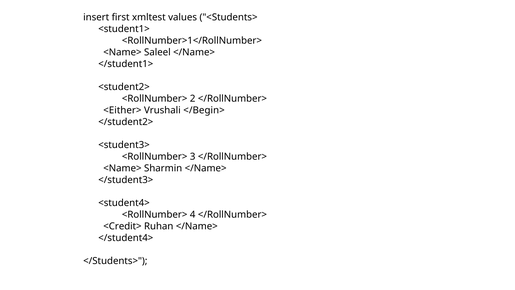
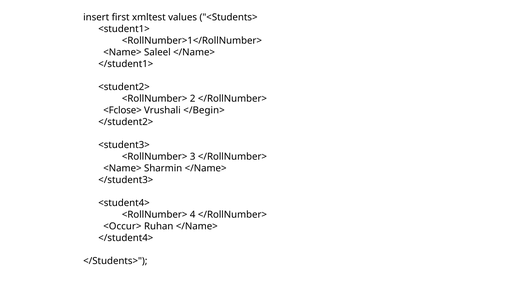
<Either>: <Either> -> <Fclose>
<Credit>: <Credit> -> <Occur>
